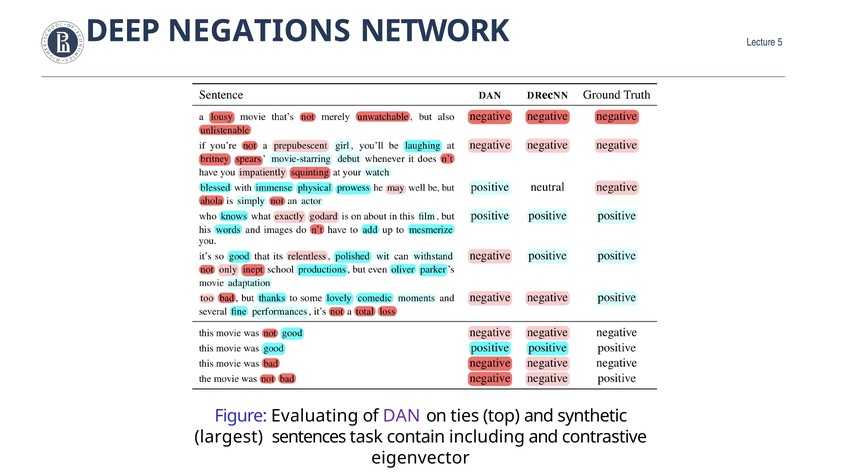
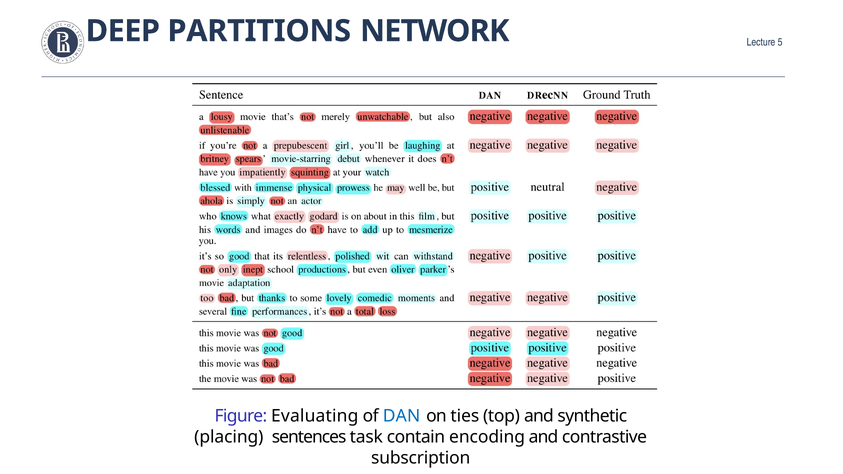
NEGATIONS: NEGATIONS -> PARTITIONS
DAN colour: purple -> blue
largest: largest -> placing
including: including -> encoding
eigenvector: eigenvector -> subscription
